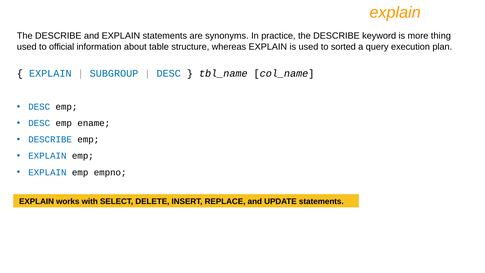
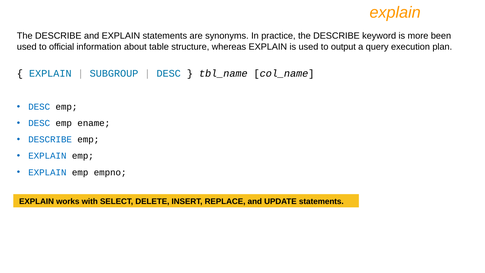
thing: thing -> been
sorted: sorted -> output
